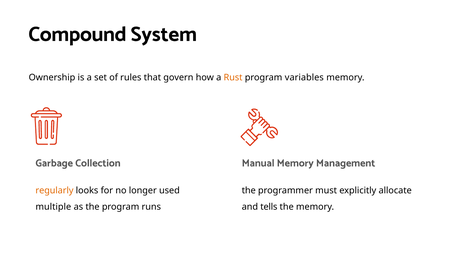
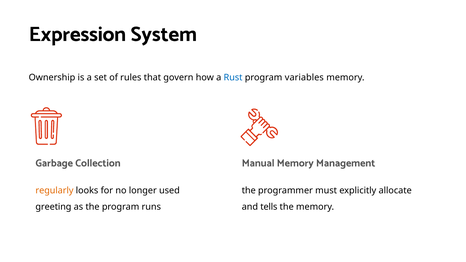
Compound: Compound -> Expression
Rust colour: orange -> blue
multiple: multiple -> greeting
